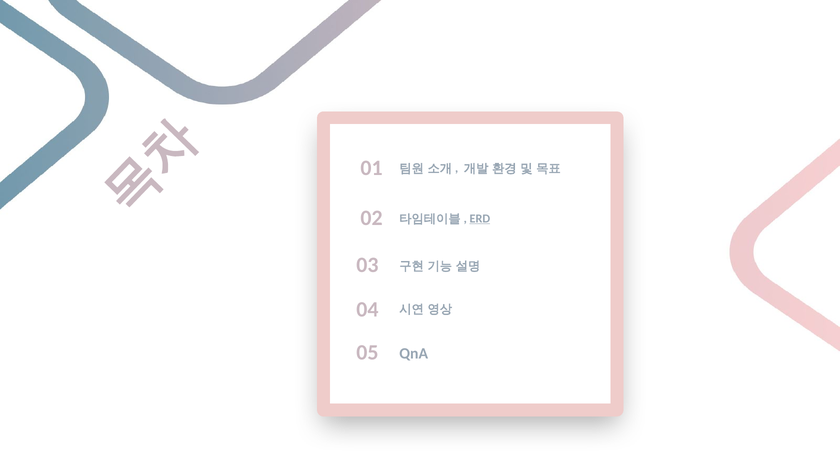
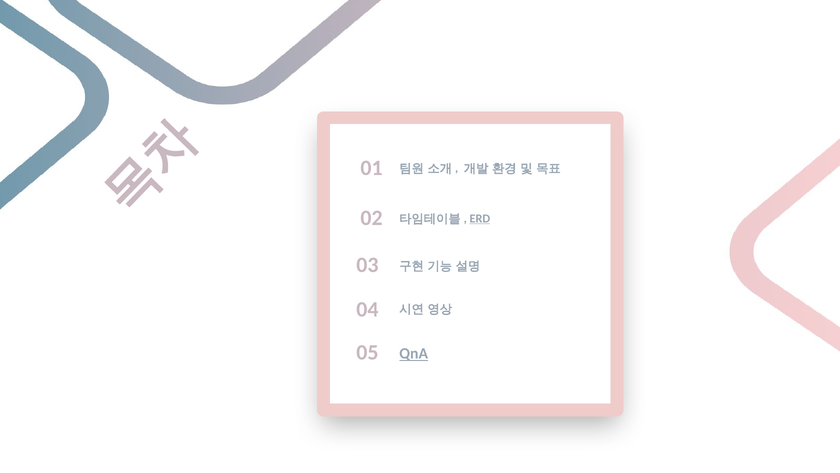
QnA underline: none -> present
